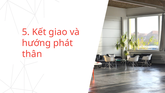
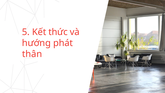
giao: giao -> thức
